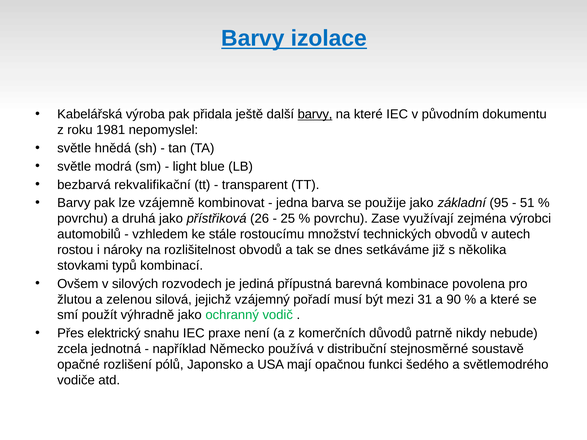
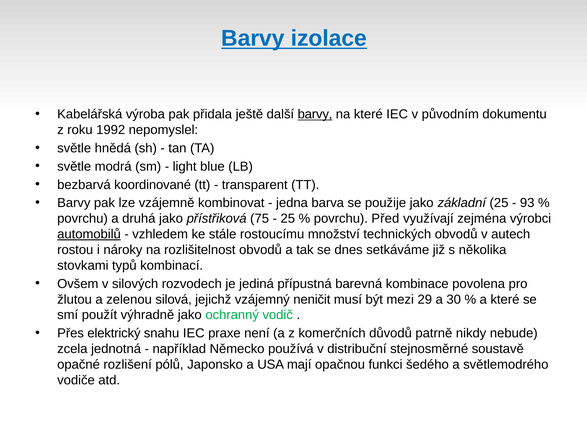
1981: 1981 -> 1992
rekvalifikační: rekvalifikační -> koordinované
základní 95: 95 -> 25
51: 51 -> 93
26: 26 -> 75
Zase: Zase -> Před
automobilů underline: none -> present
pořadí: pořadí -> neničit
31: 31 -> 29
90: 90 -> 30
